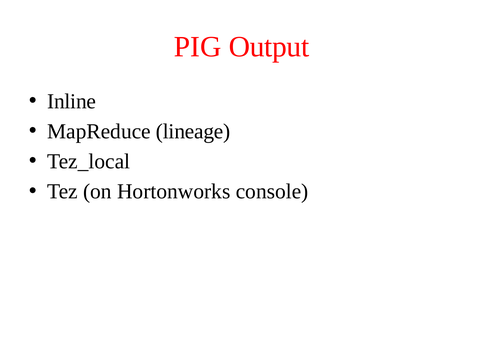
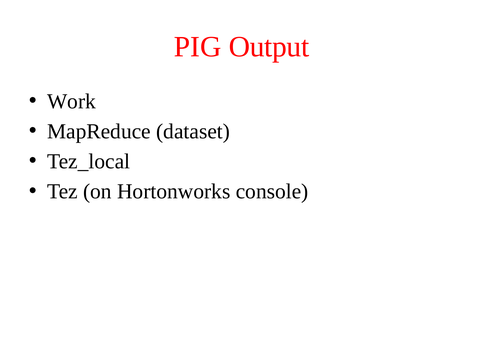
Inline: Inline -> Work
lineage: lineage -> dataset
